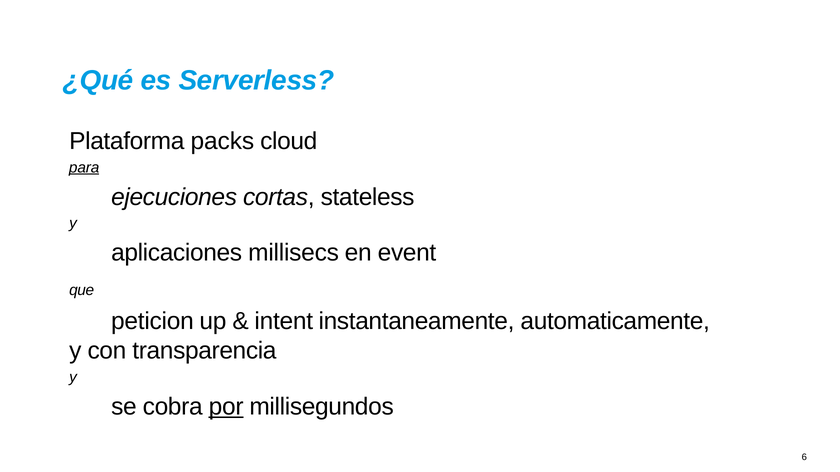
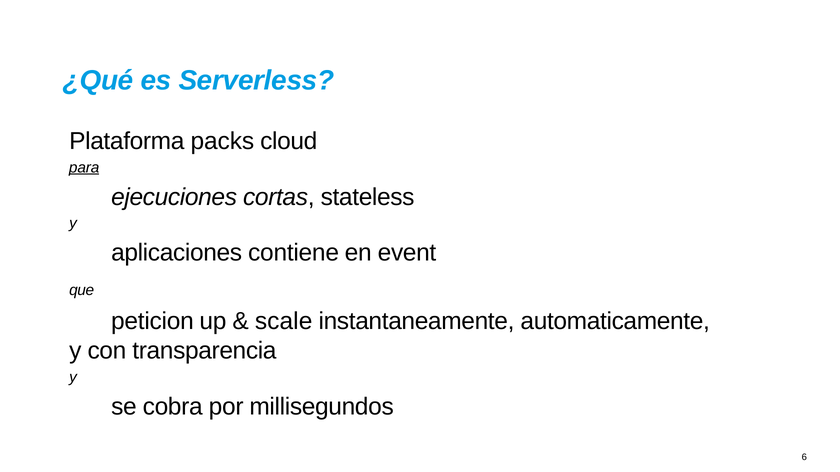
millisecs: millisecs -> contiene
intent: intent -> scale
por underline: present -> none
